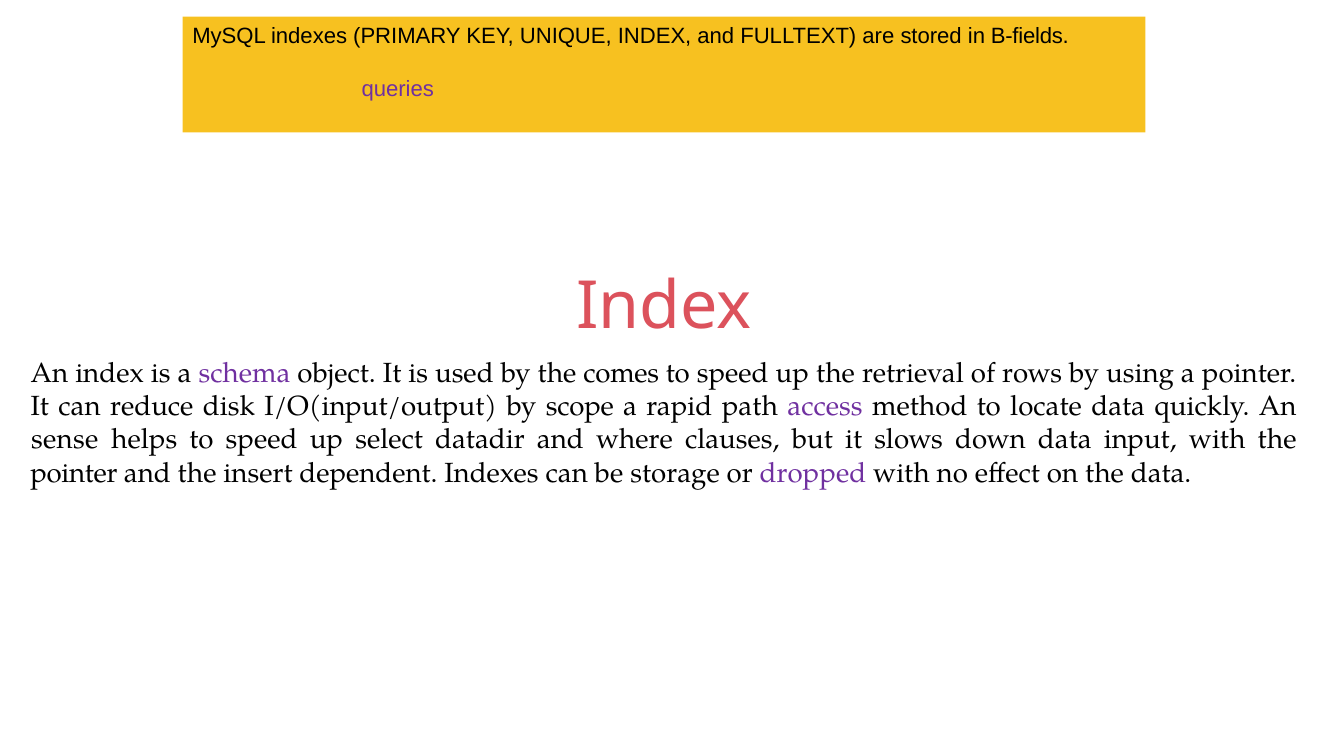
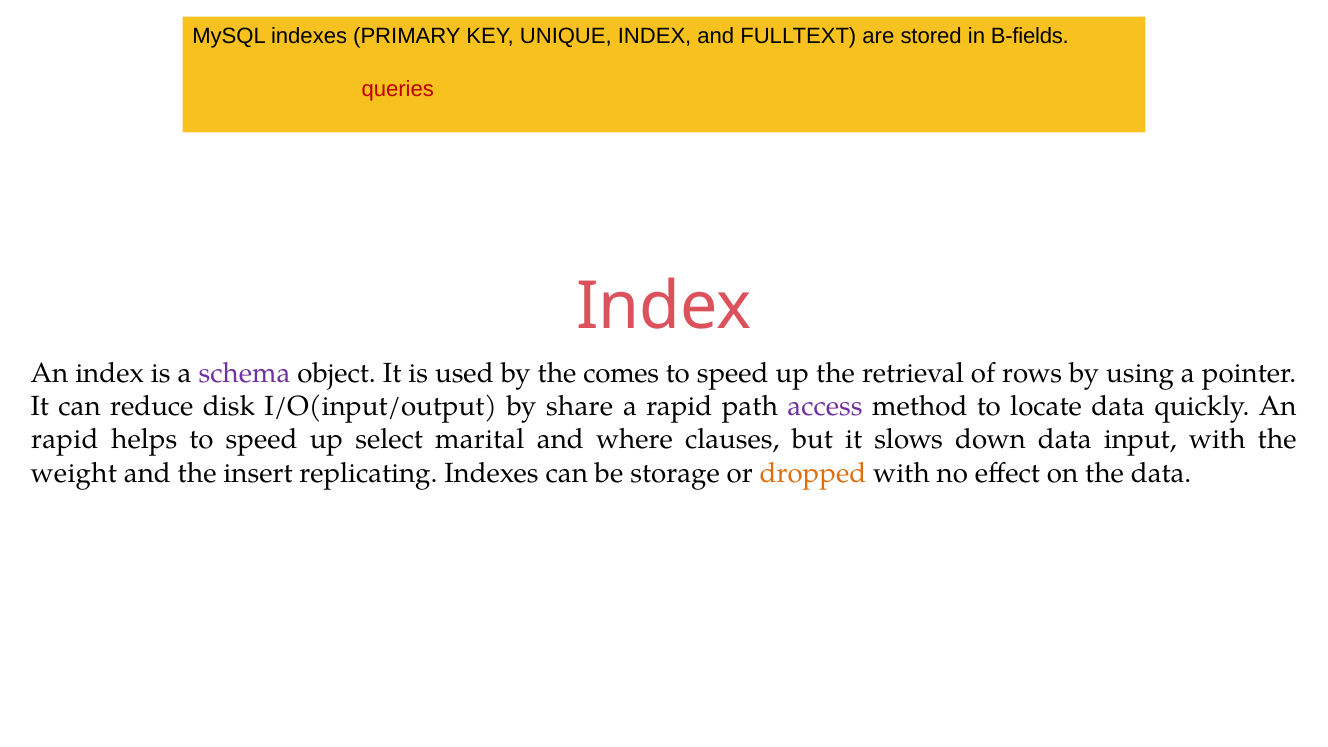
queries colour: purple -> red
scope: scope -> share
sense at (65, 440): sense -> rapid
datadir: datadir -> marital
pointer at (74, 473): pointer -> weight
dependent: dependent -> replicating
dropped colour: purple -> orange
